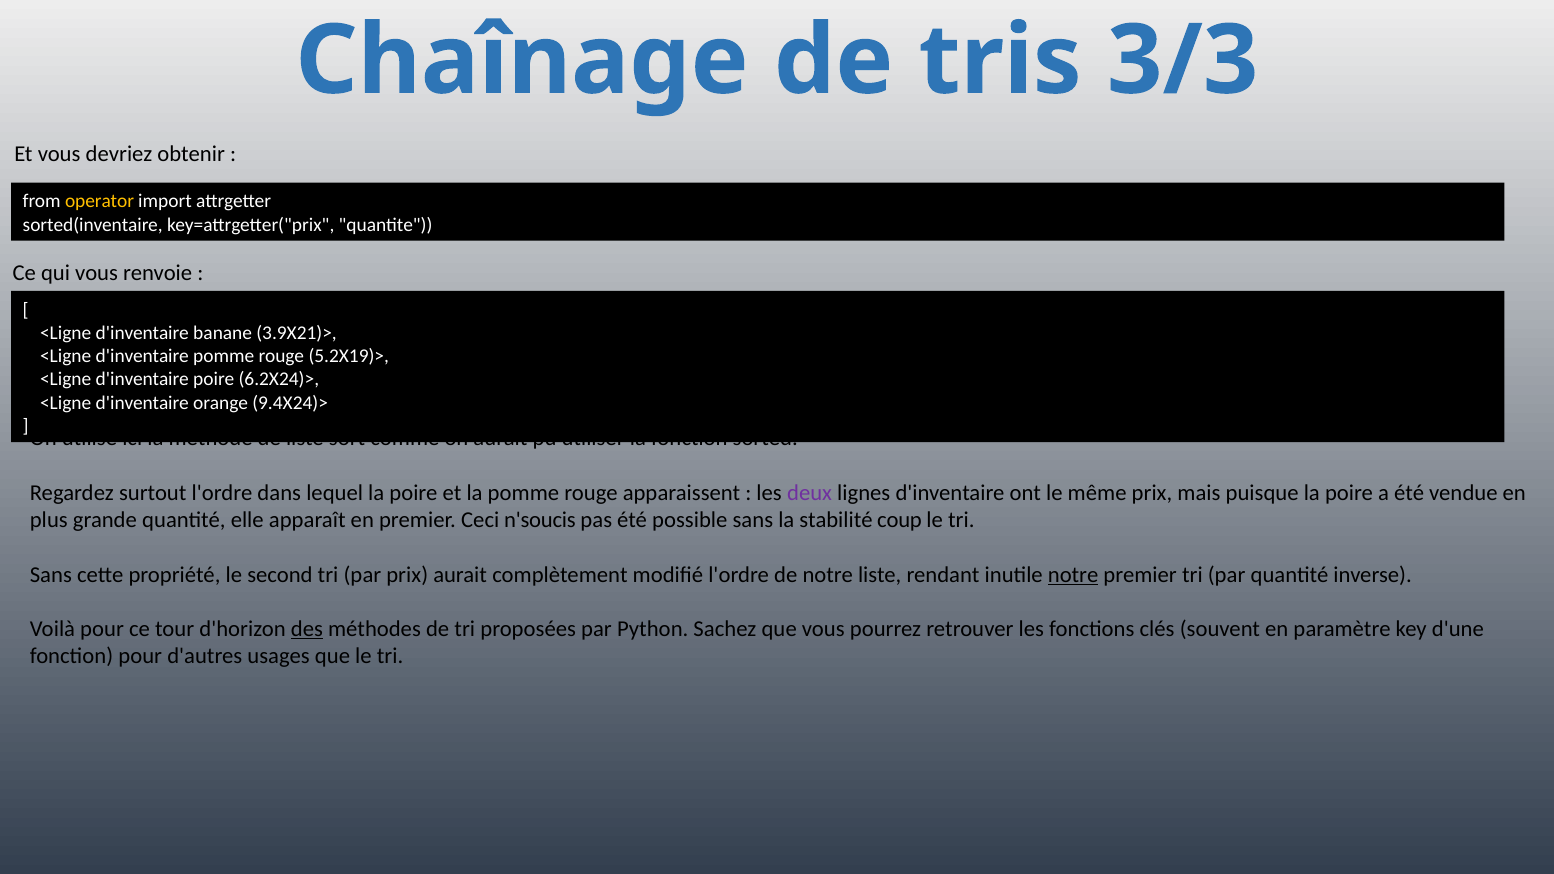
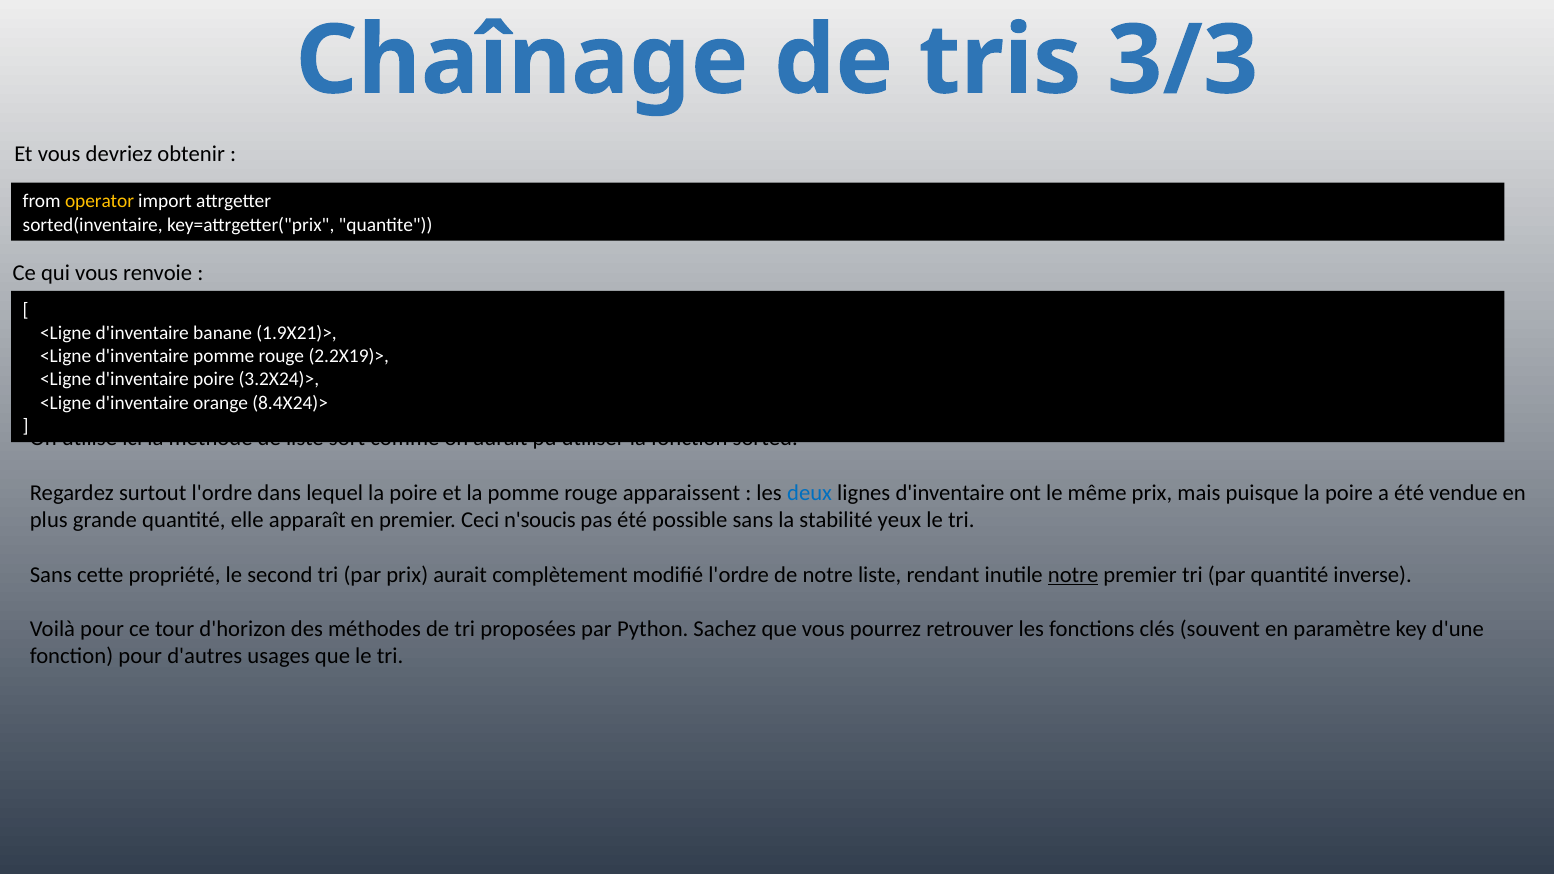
3.9X21)>: 3.9X21)> -> 1.9X21)>
5.2X19)>: 5.2X19)> -> 2.2X19)>
6.2X24)>: 6.2X24)> -> 3.2X24)>
9.4X24)>: 9.4X24)> -> 8.4X24)>
deux colour: purple -> blue
coup: coup -> yeux
des underline: present -> none
